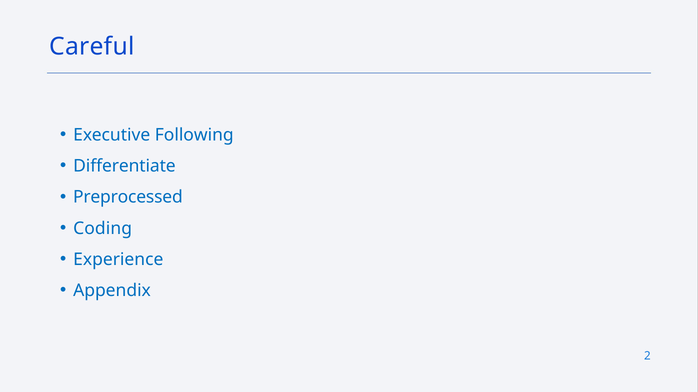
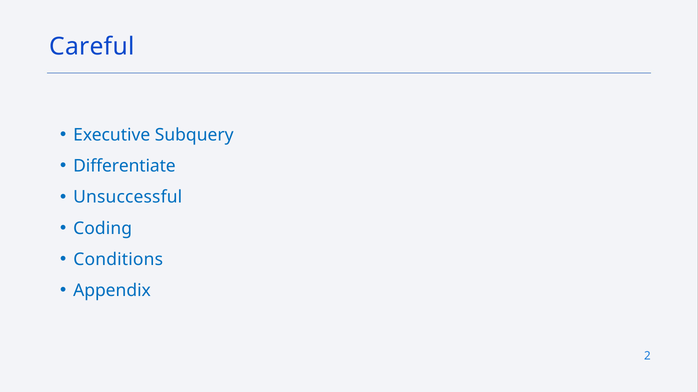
Following: Following -> Subquery
Preprocessed: Preprocessed -> Unsuccessful
Experience: Experience -> Conditions
